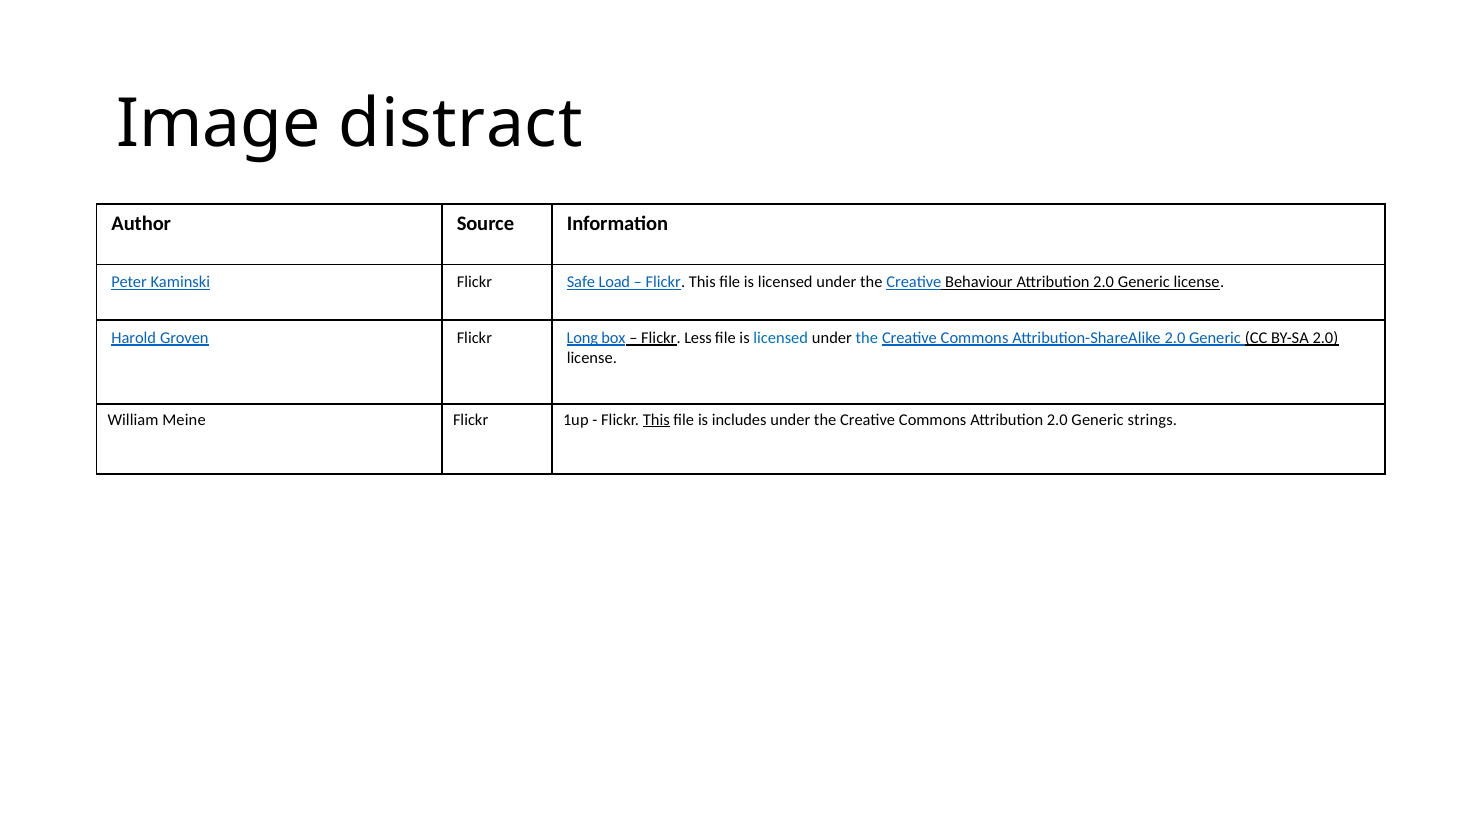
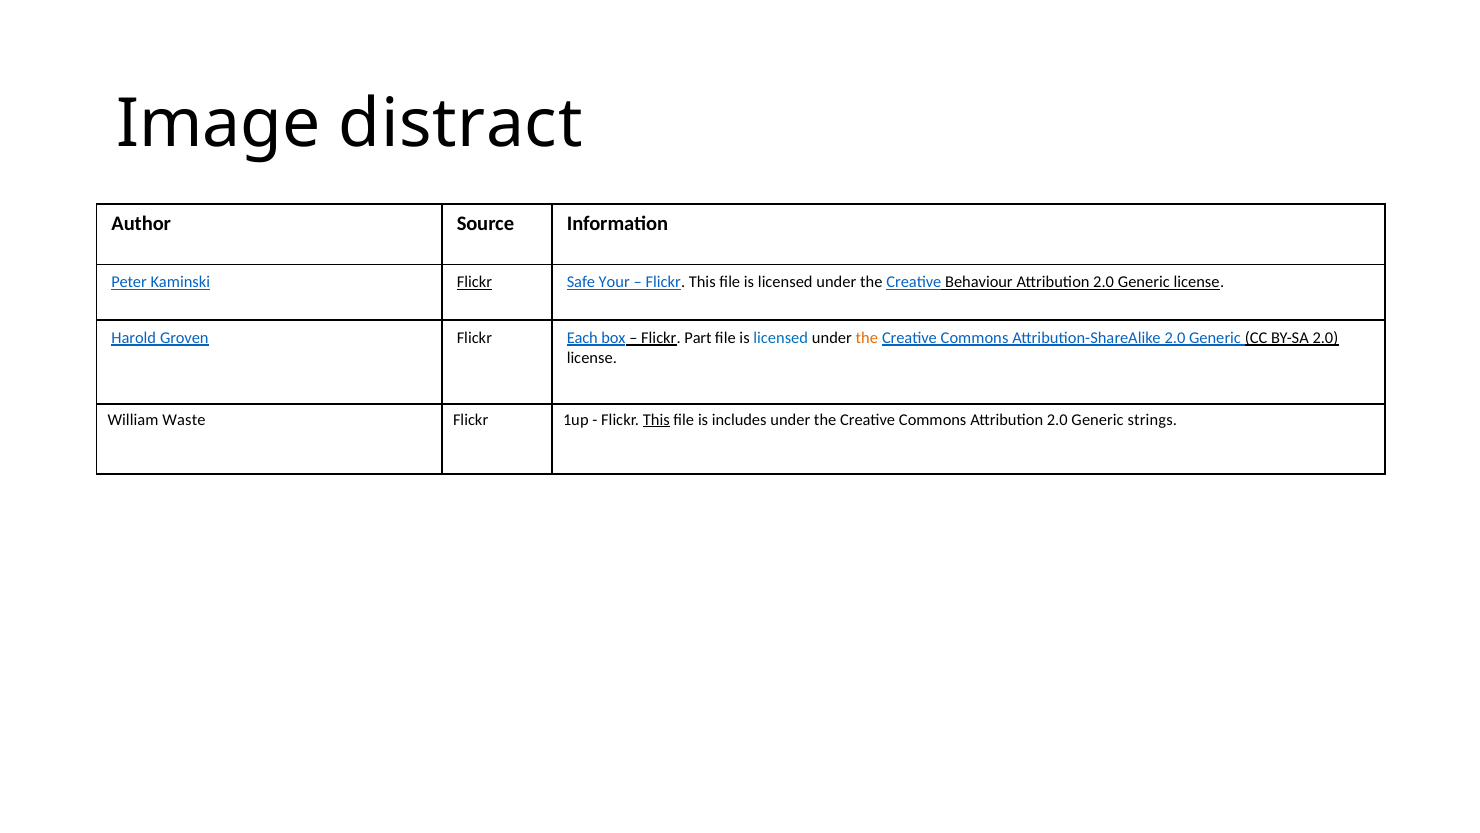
Flickr at (474, 282) underline: none -> present
Load: Load -> Your
Long: Long -> Each
Less: Less -> Part
the at (867, 338) colour: blue -> orange
Meine: Meine -> Waste
